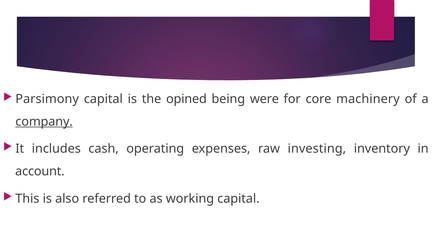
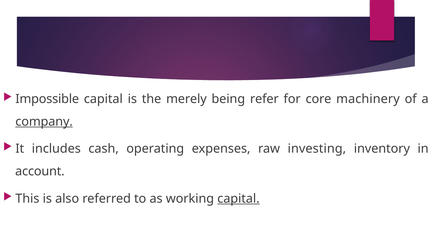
Parsimony: Parsimony -> Impossible
opined: opined -> merely
were: were -> refer
capital at (238, 199) underline: none -> present
